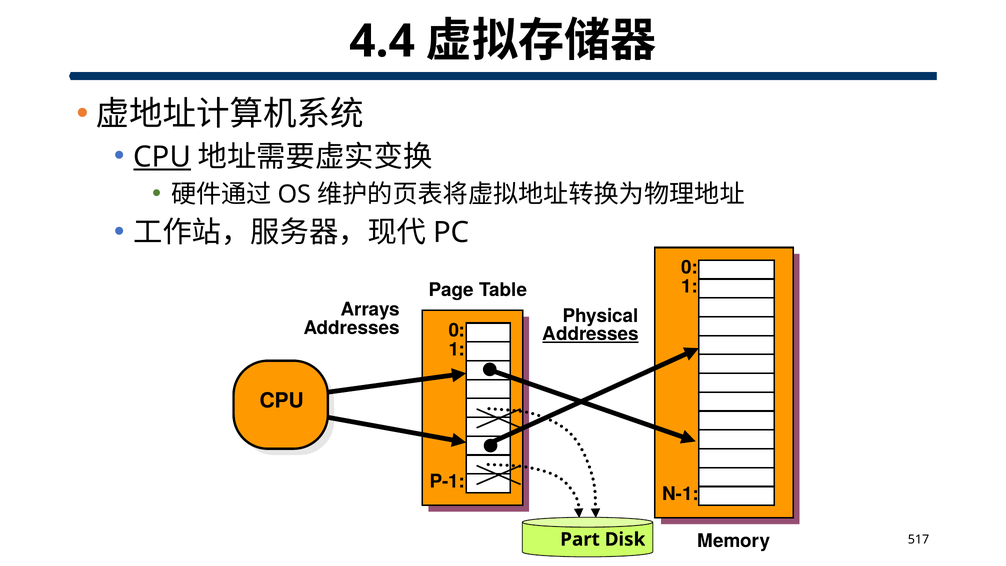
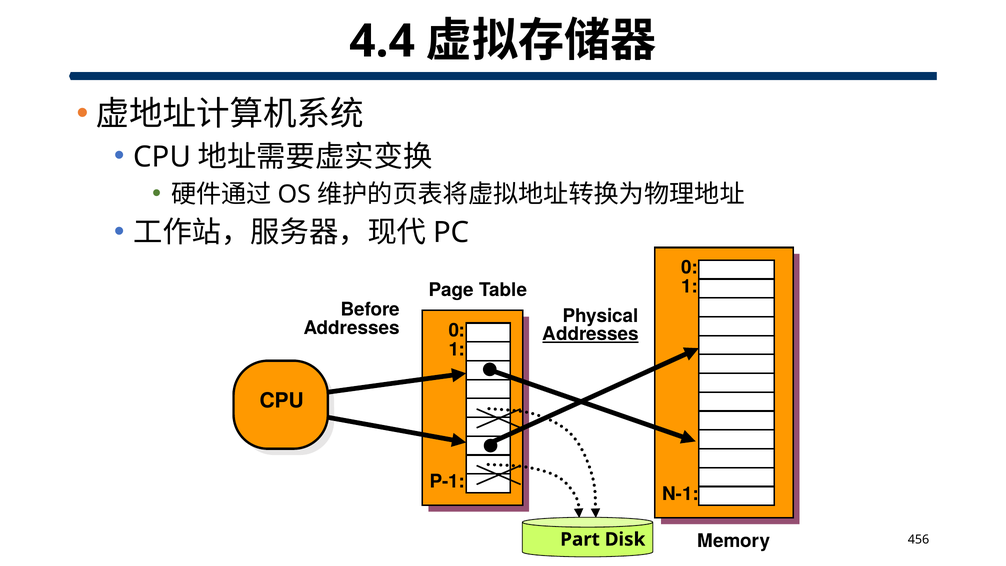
CPU at (162, 157) underline: present -> none
Arrays: Arrays -> Before
517: 517 -> 456
